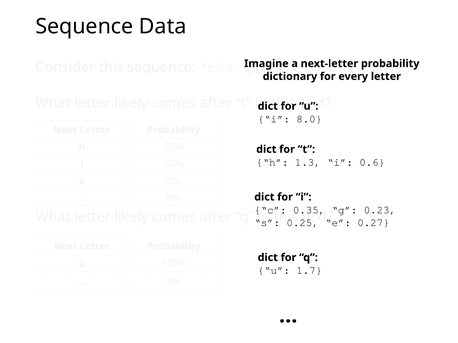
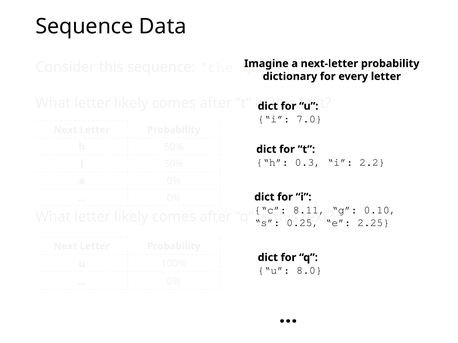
8.0: 8.0 -> 7.0
1.3: 1.3 -> 0.3
0.6: 0.6 -> 2.2
0.35: 0.35 -> 8.11
0.23: 0.23 -> 0.10
0.27: 0.27 -> 2.25
1.7: 1.7 -> 8.0
